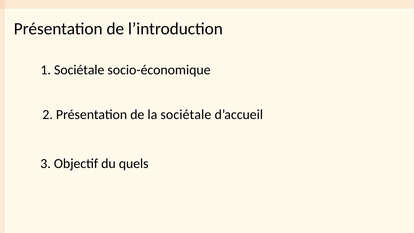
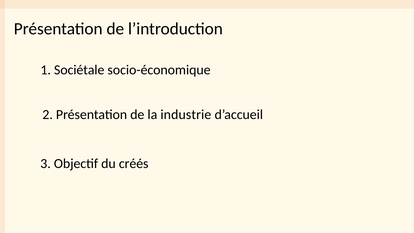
la sociétale: sociétale -> industrie
quels: quels -> créés
